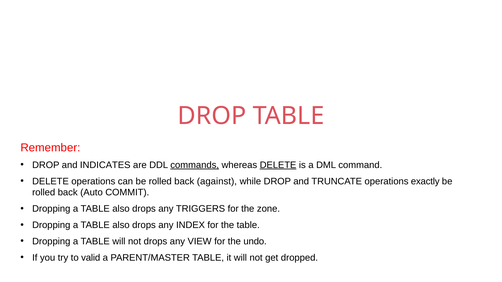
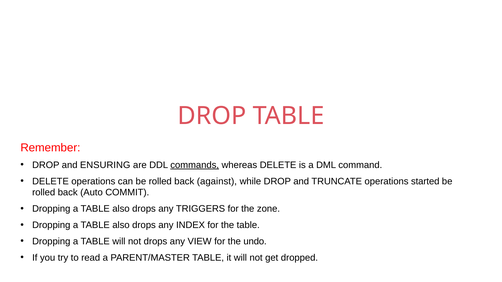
INDICATES: INDICATES -> ENSURING
DELETE at (278, 165) underline: present -> none
exactly: exactly -> started
valid: valid -> read
